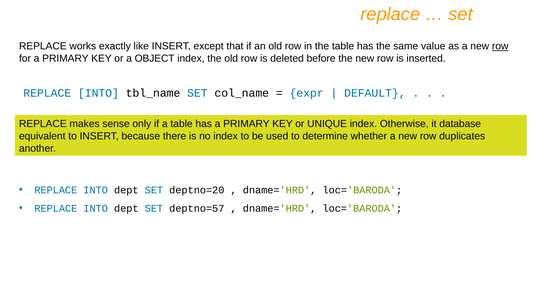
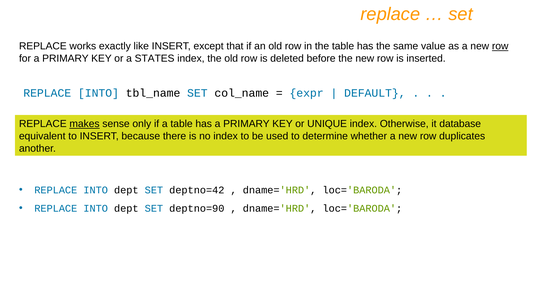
OBJECT: OBJECT -> STATES
makes underline: none -> present
deptno=20: deptno=20 -> deptno=42
deptno=57: deptno=57 -> deptno=90
